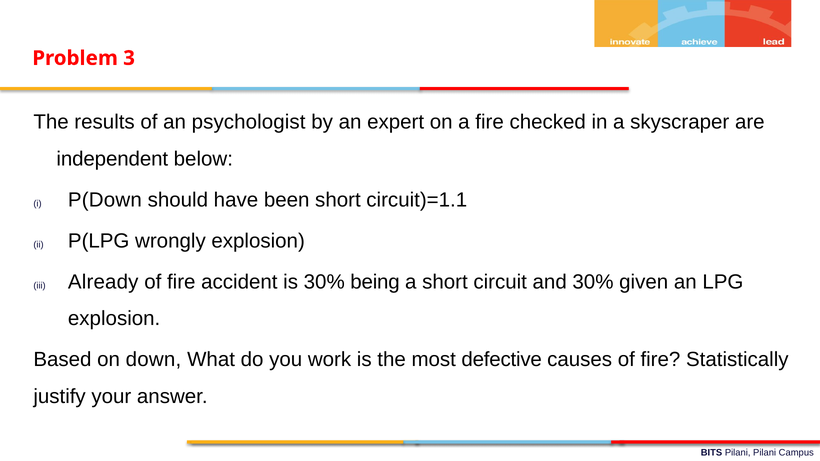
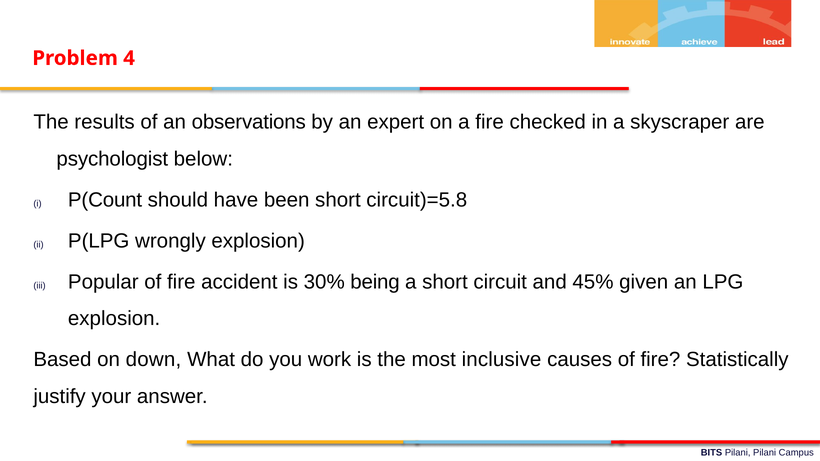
3: 3 -> 4
psychologist: psychologist -> observations
independent: independent -> psychologist
P(Down: P(Down -> P(Count
circuit)=1.1: circuit)=1.1 -> circuit)=5.8
Already: Already -> Popular
and 30%: 30% -> 45%
defective: defective -> inclusive
